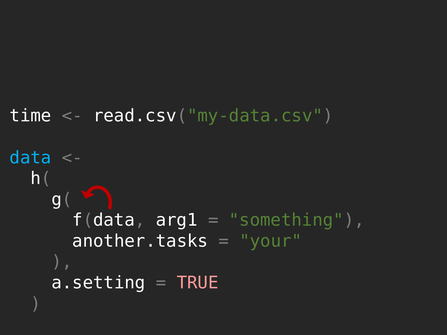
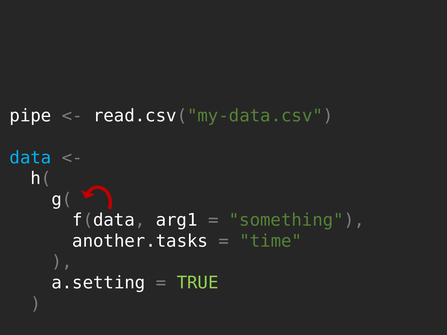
time: time -> pipe
your: your -> time
TRUE colour: pink -> light green
